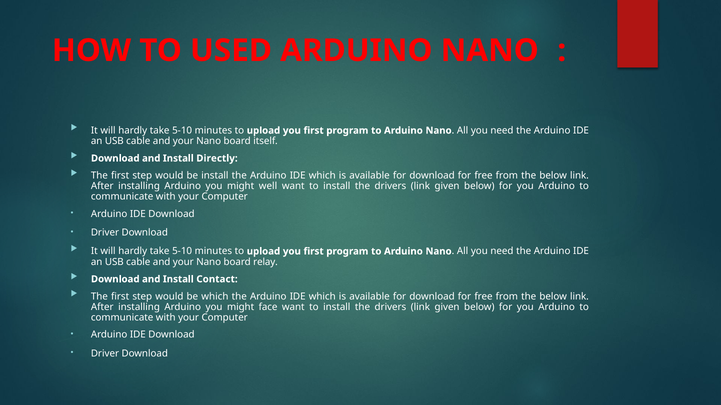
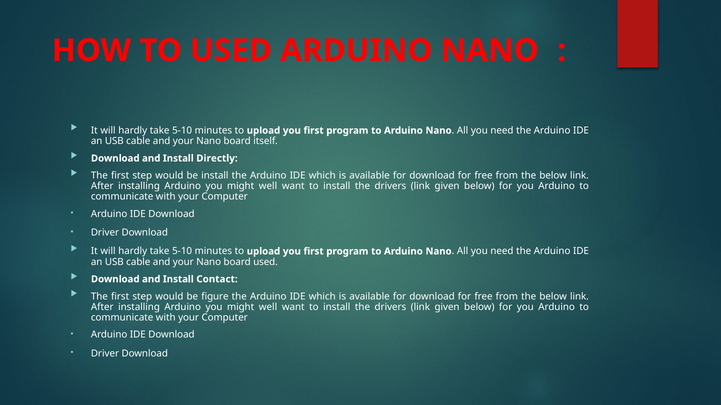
board relay: relay -> used
be which: which -> figure
face at (268, 307): face -> well
